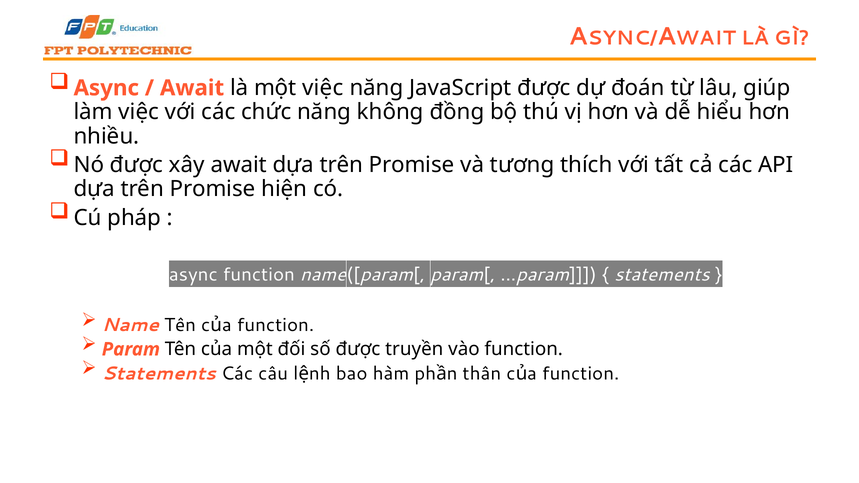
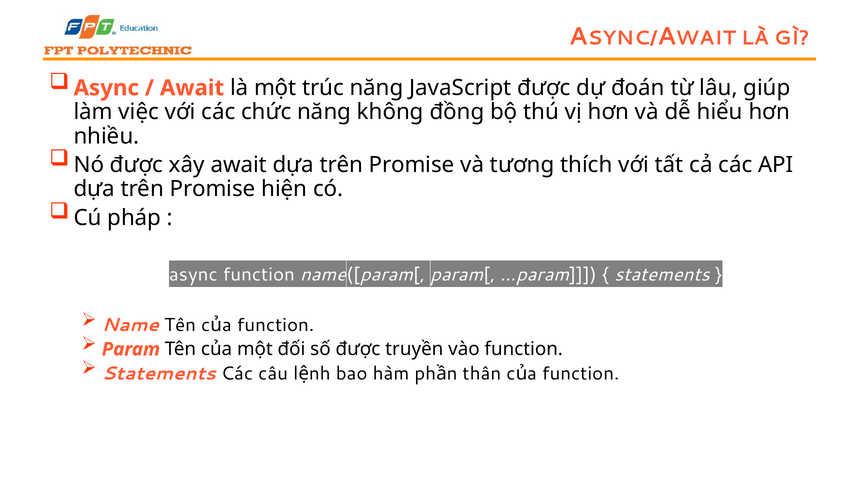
một việc: việc -> trúc
